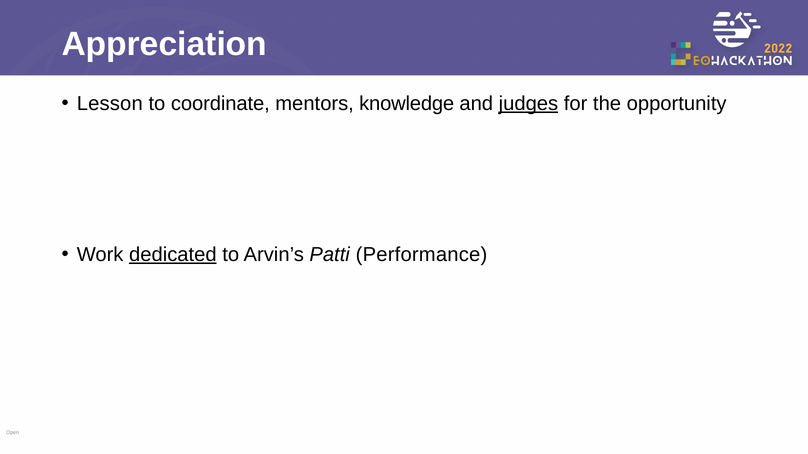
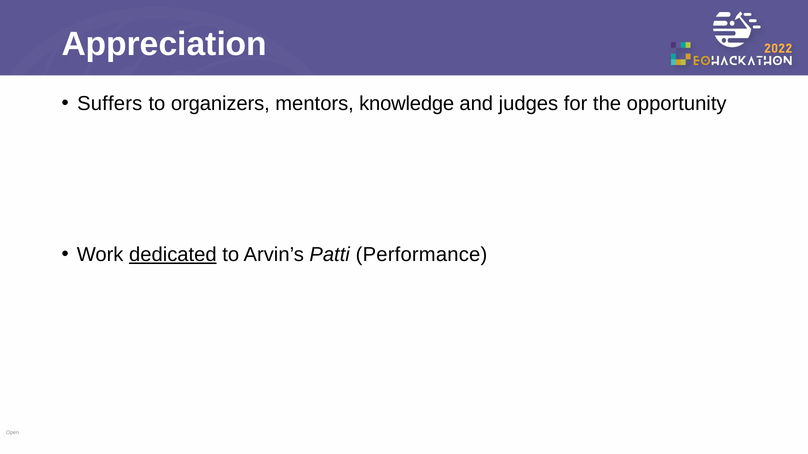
Lesson: Lesson -> Suffers
coordinate: coordinate -> organizers
judges underline: present -> none
